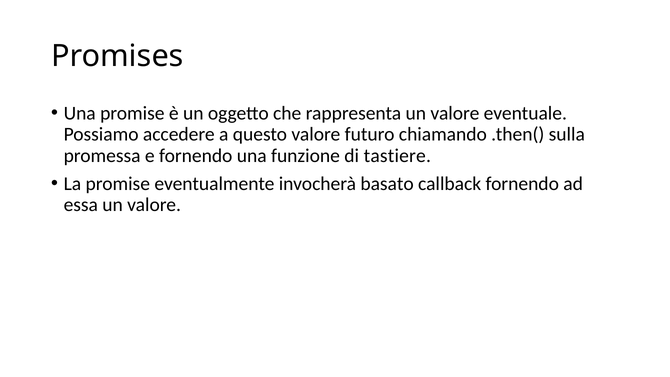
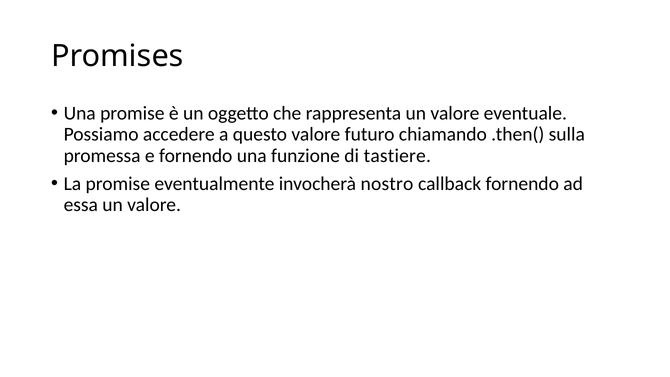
basato: basato -> nostro
